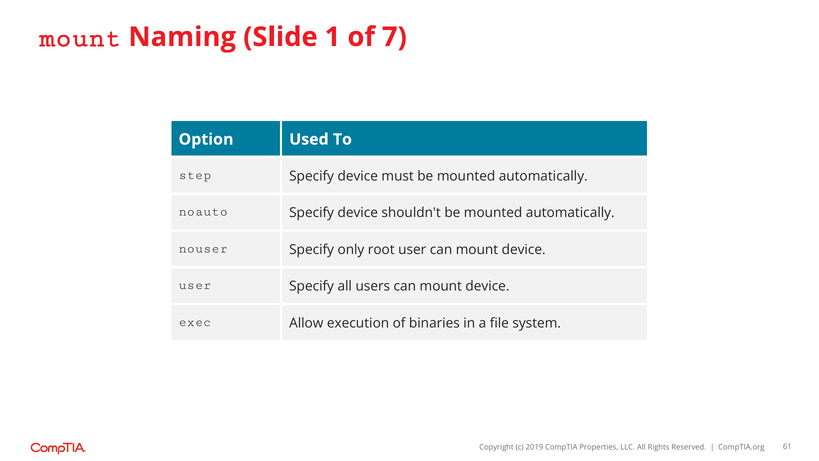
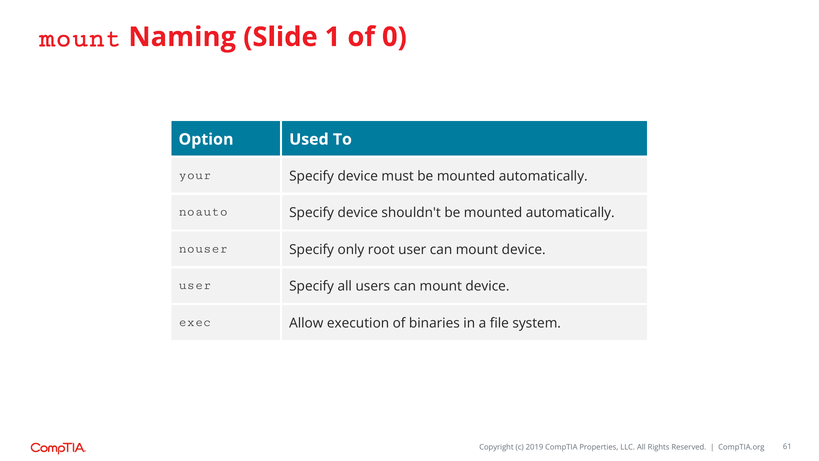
7: 7 -> 0
step: step -> your
